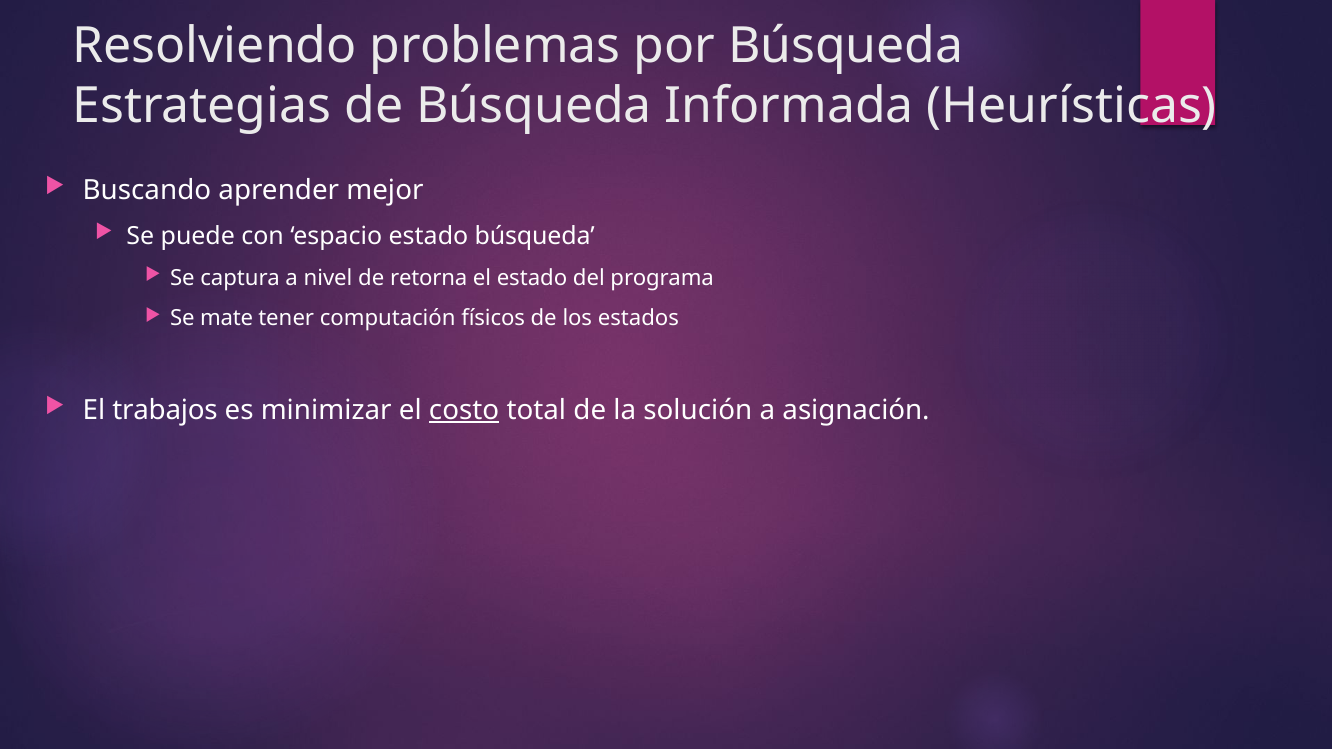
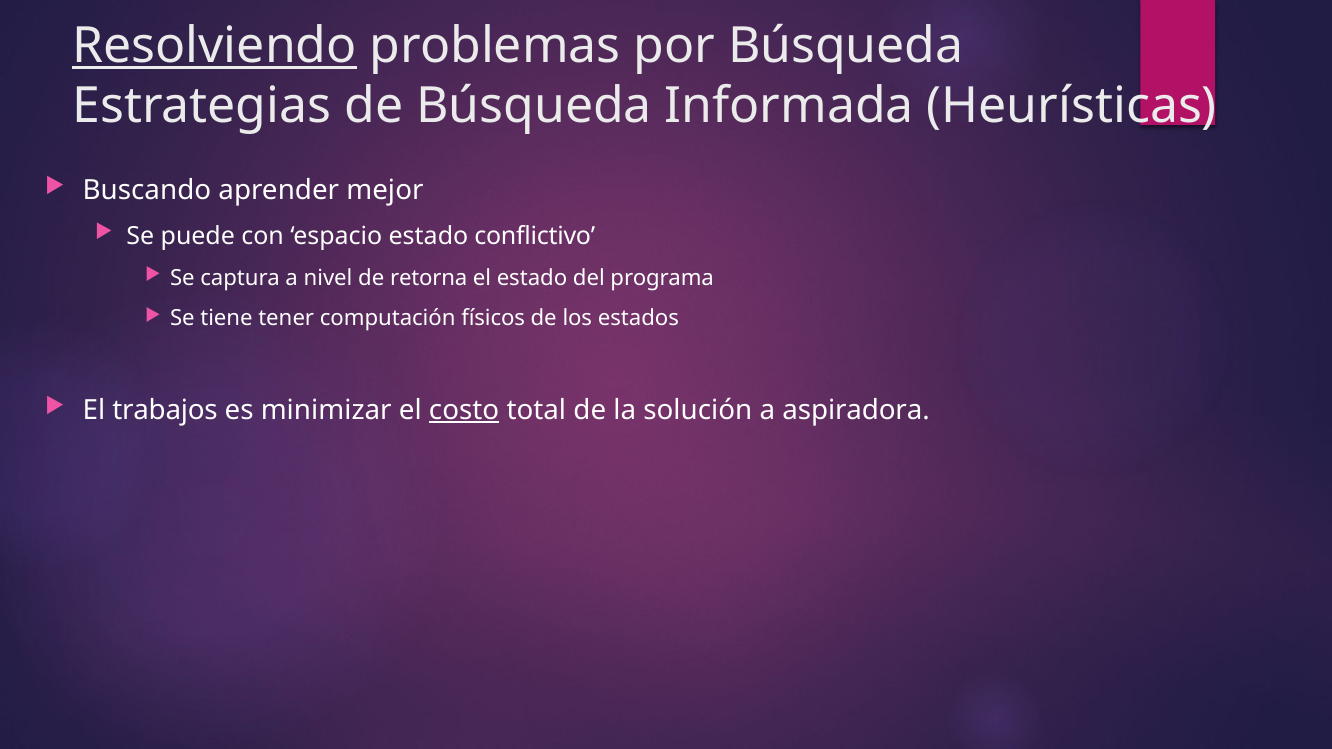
Resolviendo underline: none -> present
estado búsqueda: búsqueda -> conflictivo
mate: mate -> tiene
asignación: asignación -> aspiradora
